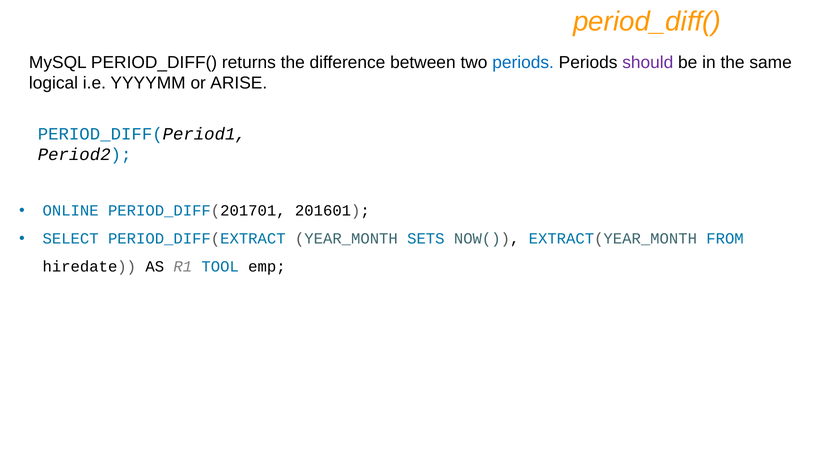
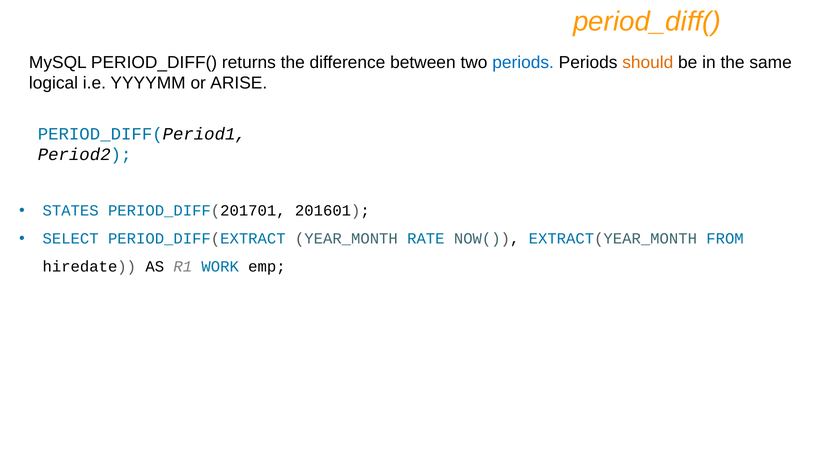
should colour: purple -> orange
ONLINE: ONLINE -> STATES
SETS: SETS -> RATE
TOOL: TOOL -> WORK
